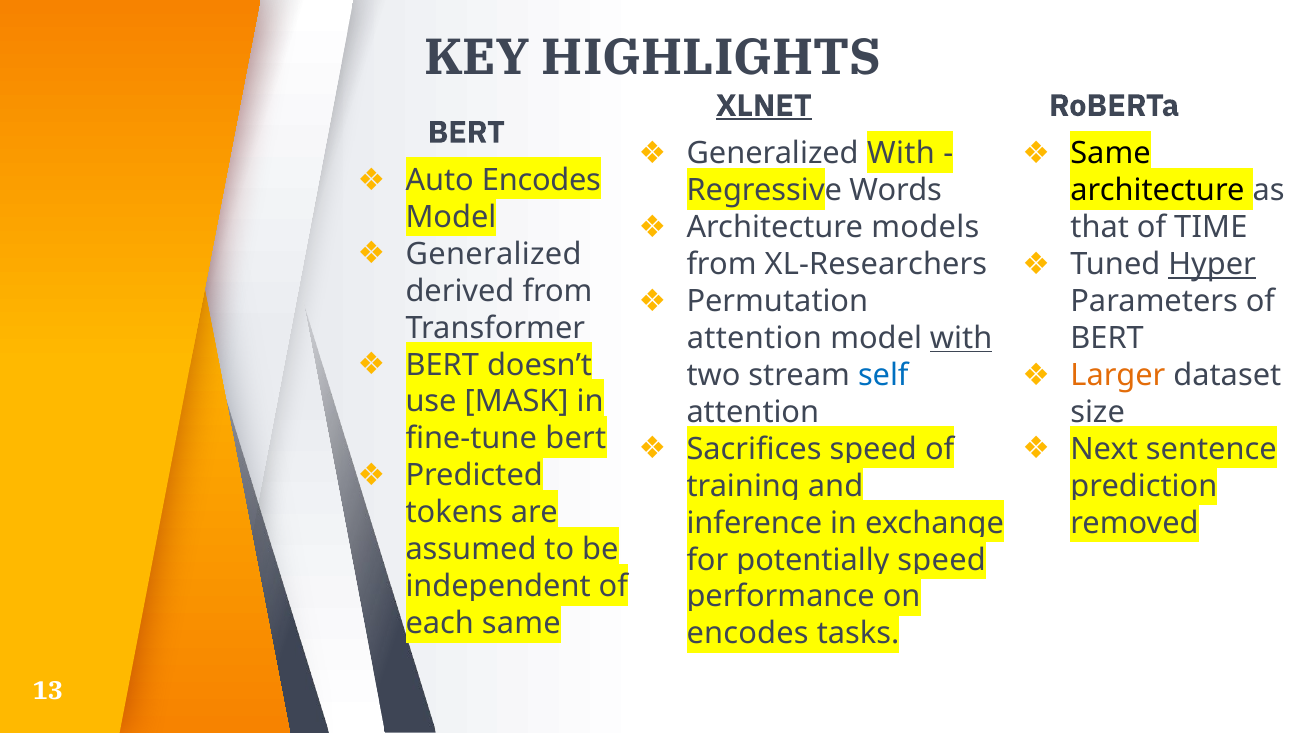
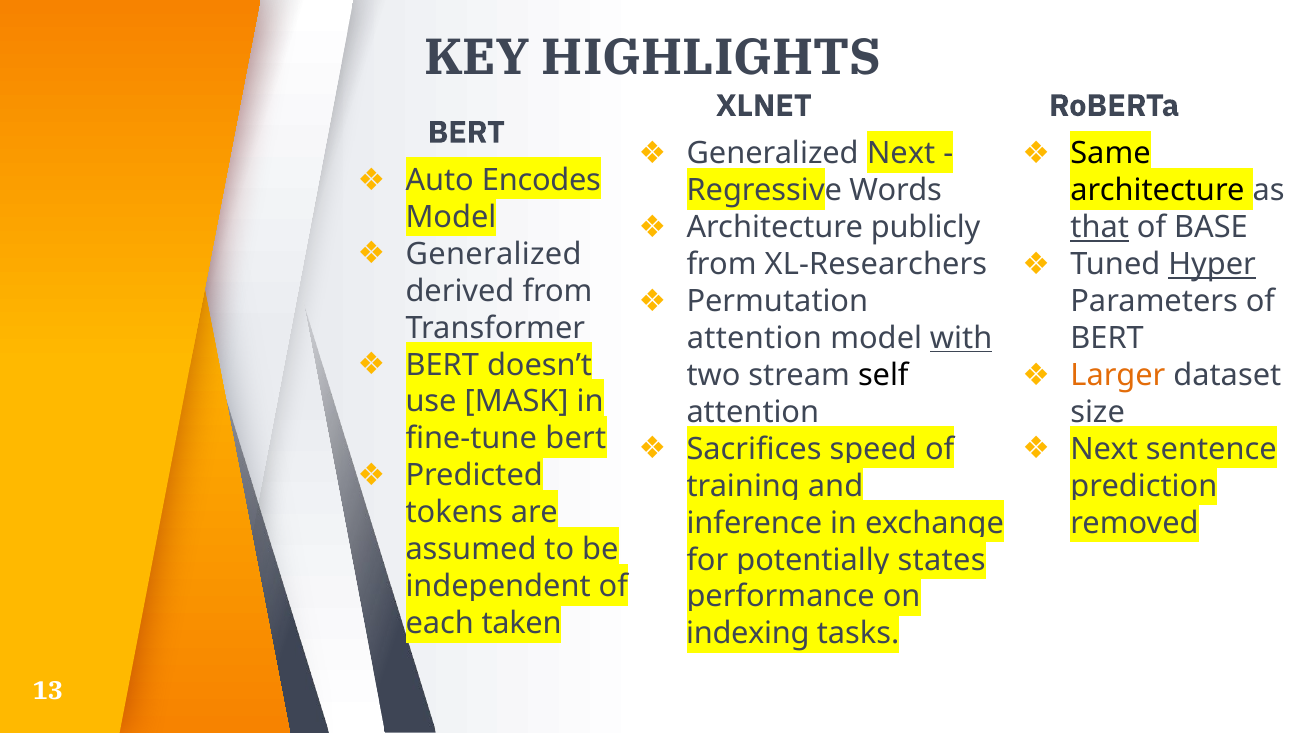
XLNET underline: present -> none
With at (901, 154): With -> Next
models: models -> publicly
that underline: none -> present
TIME: TIME -> BASE
self colour: blue -> black
speed at (942, 560): speed -> states
each same: same -> taken
encodes at (748, 634): encodes -> indexing
